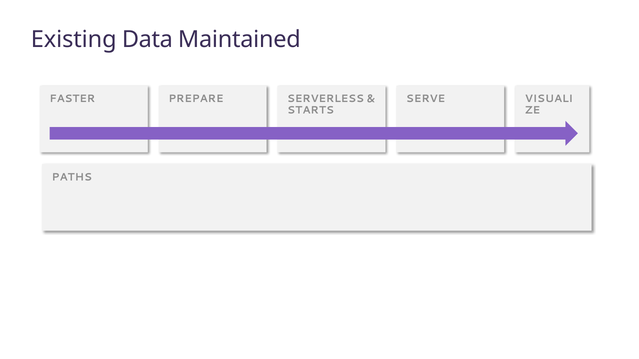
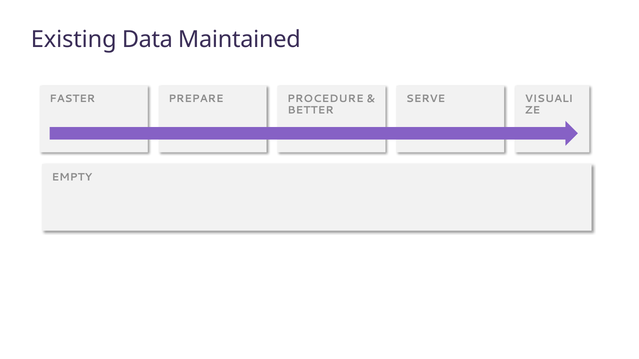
SERVERLESS: SERVERLESS -> PROCEDURE
STARTS: STARTS -> BETTER
PATHS: PATHS -> EMPTY
